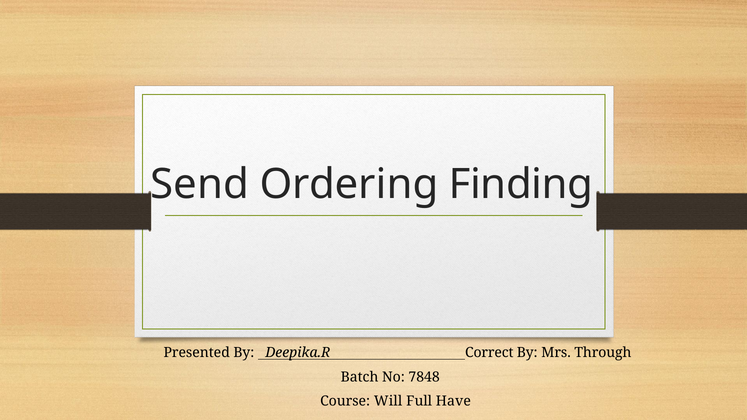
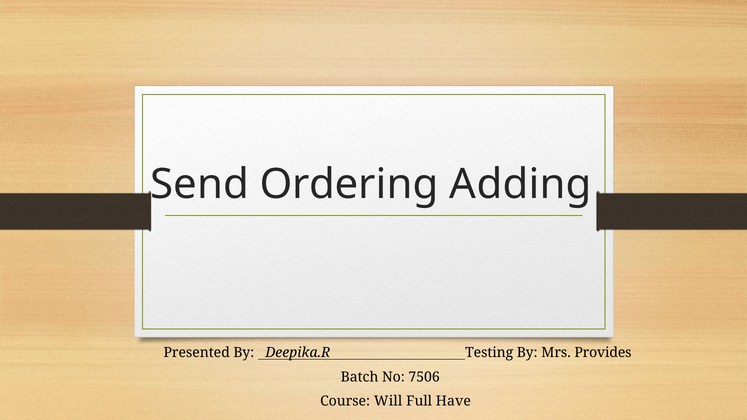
Finding: Finding -> Adding
Correct: Correct -> Testing
Through: Through -> Provides
7848: 7848 -> 7506
